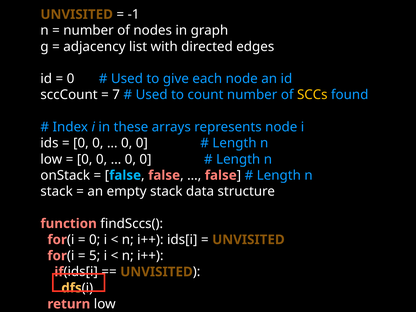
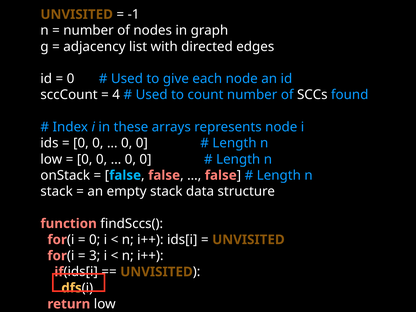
7: 7 -> 4
SCCs colour: yellow -> white
5: 5 -> 3
